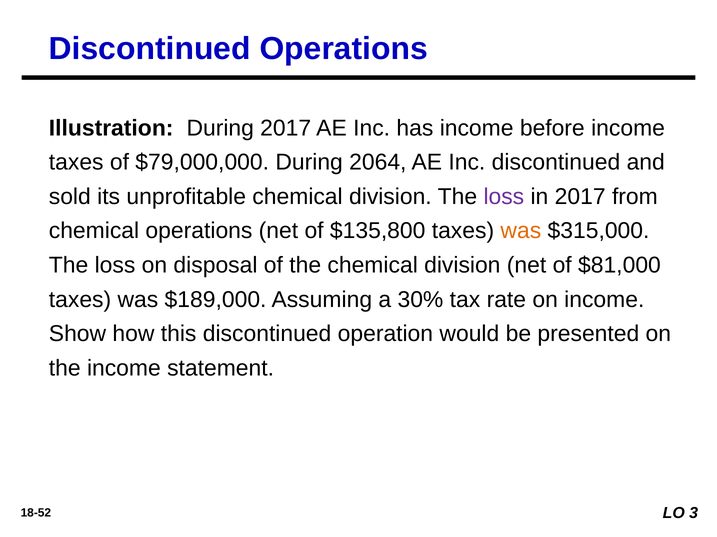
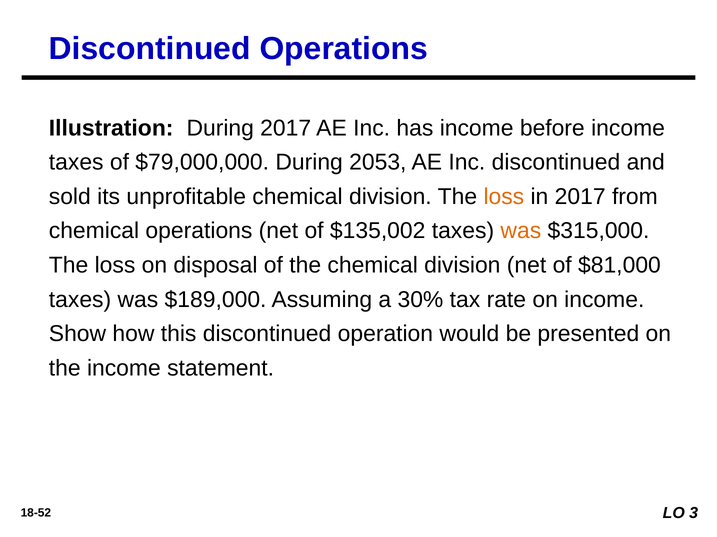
2064: 2064 -> 2053
loss at (504, 197) colour: purple -> orange
$135,800: $135,800 -> $135,002
